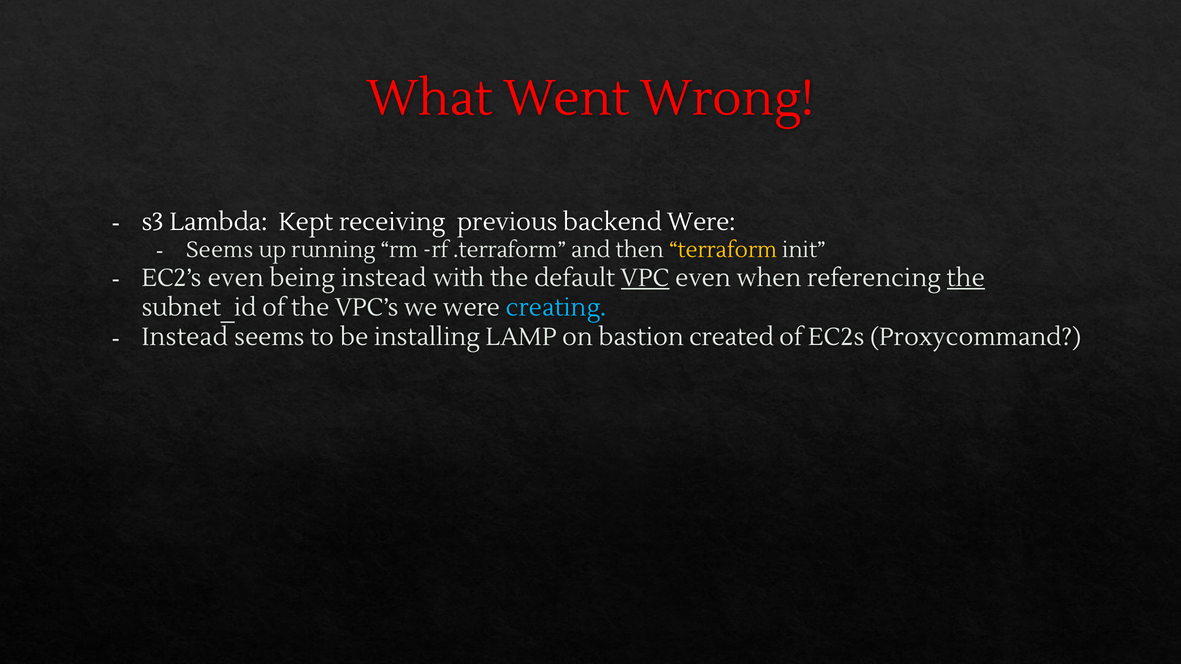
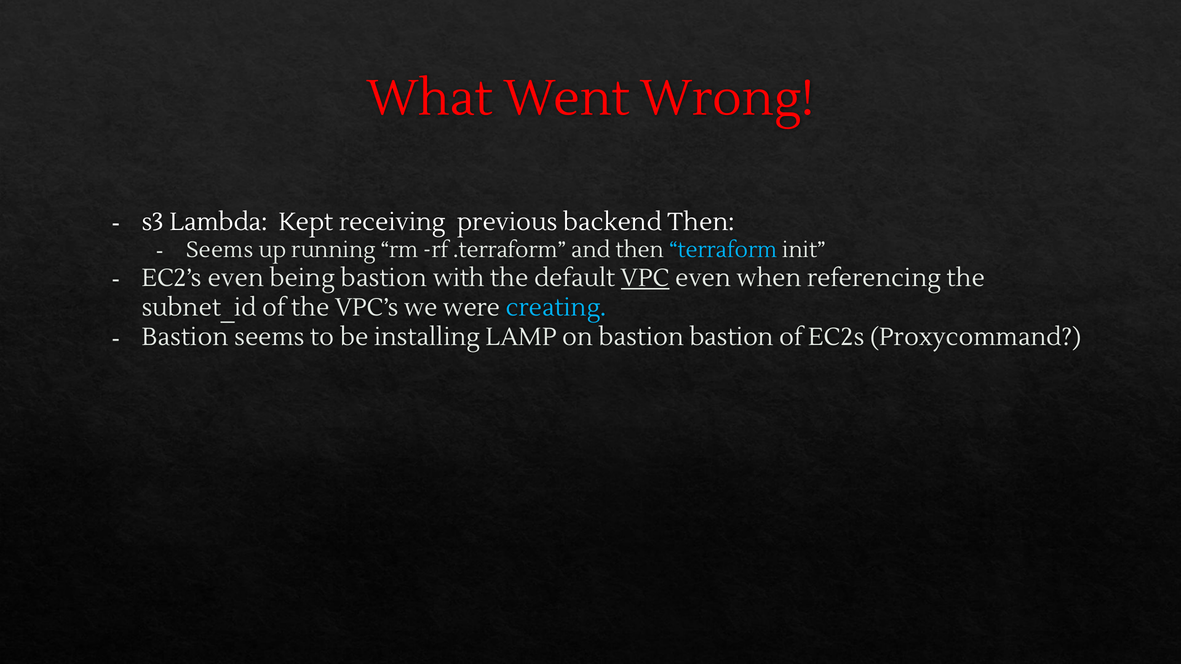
backend Were: Were -> Then
terraform colour: yellow -> light blue
being instead: instead -> bastion
the at (966, 278) underline: present -> none
Instead at (185, 337): Instead -> Bastion
bastion created: created -> bastion
